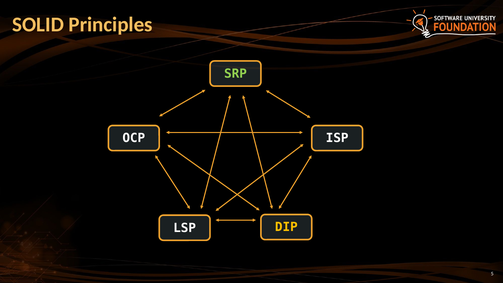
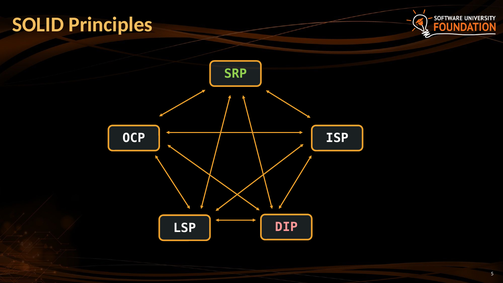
DIP colour: yellow -> pink
